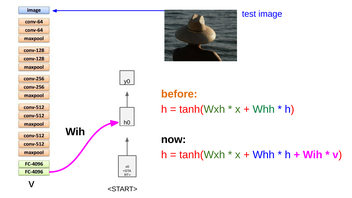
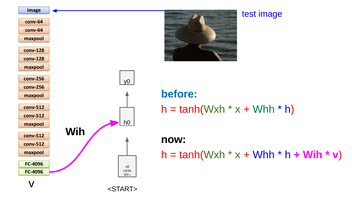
before colour: orange -> blue
